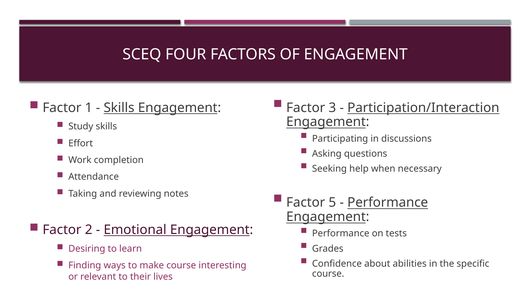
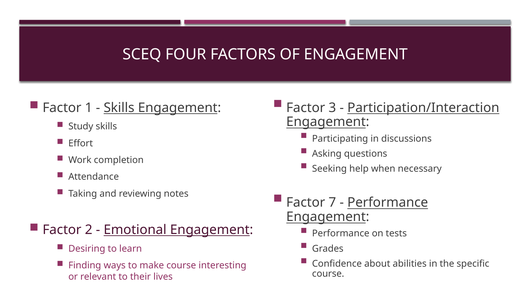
5: 5 -> 7
